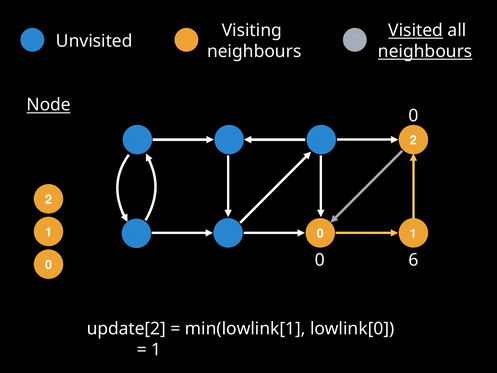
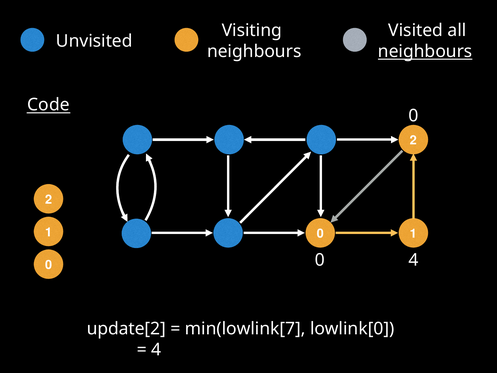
Visited underline: present -> none
Node: Node -> Code
0 6: 6 -> 4
min(lowlink[1: min(lowlink[1 -> min(lowlink[7
1 at (156, 349): 1 -> 4
